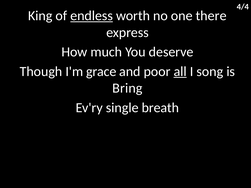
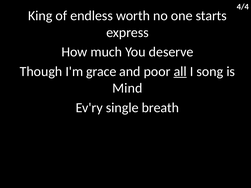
endless underline: present -> none
there: there -> starts
Bring: Bring -> Mind
